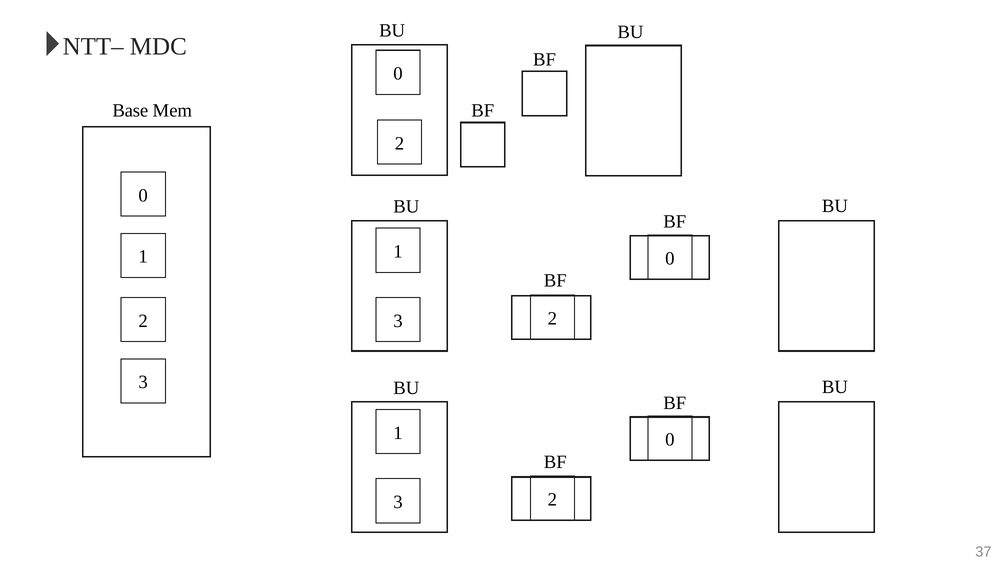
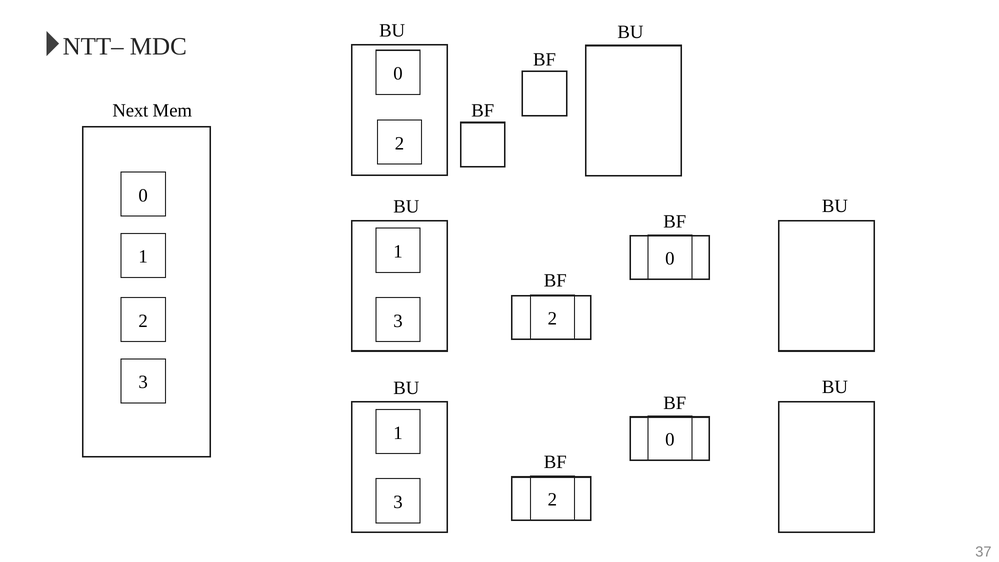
Base: Base -> Next
